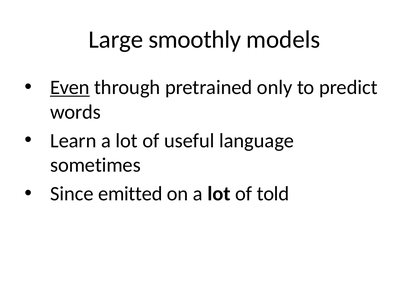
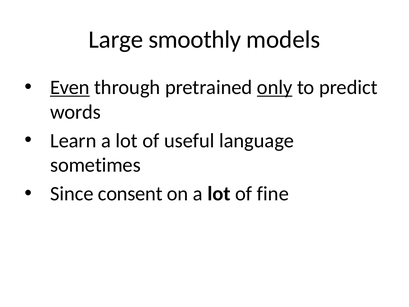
only underline: none -> present
emitted: emitted -> consent
told: told -> fine
